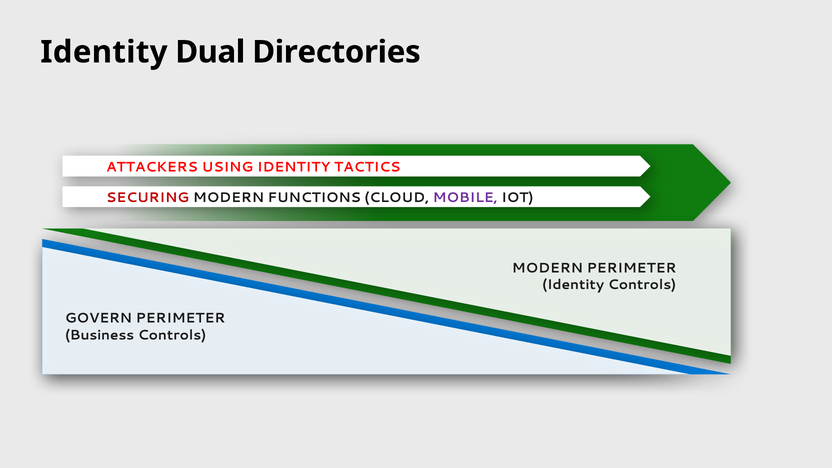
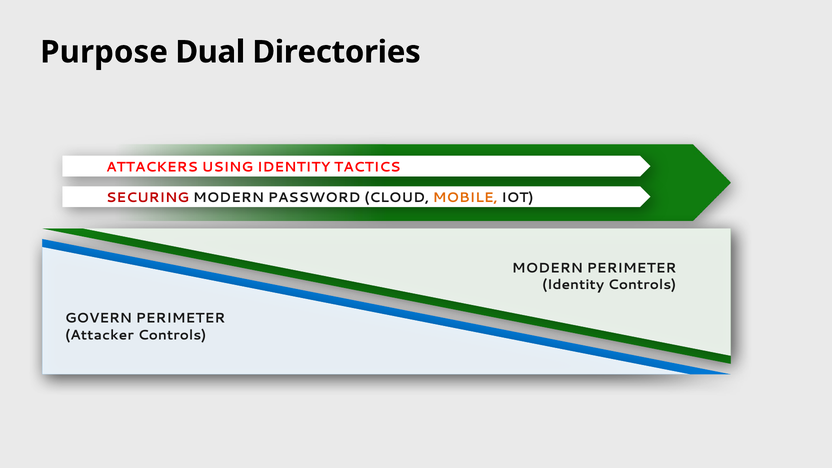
Identity at (104, 52): Identity -> Purpose
FUNCTIONS: FUNCTIONS -> PASSWORD
MOBILE colour: purple -> orange
Business: Business -> Attacker
